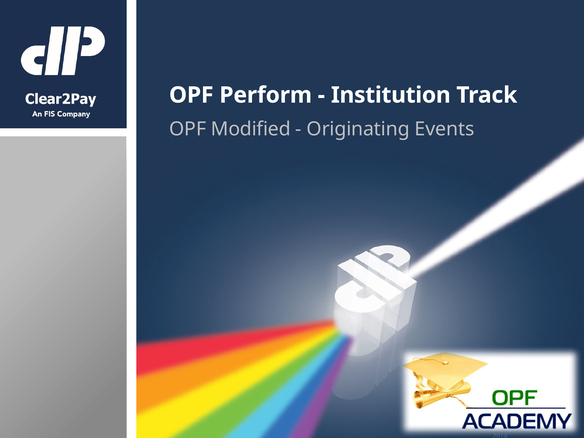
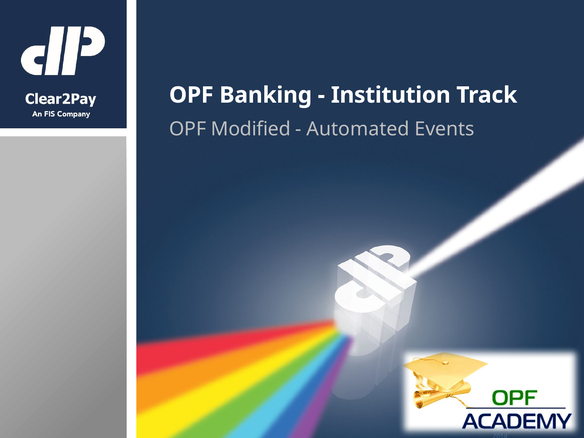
Perform: Perform -> Banking
Originating: Originating -> Automated
